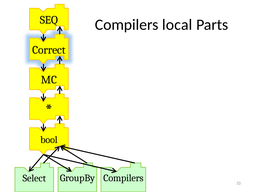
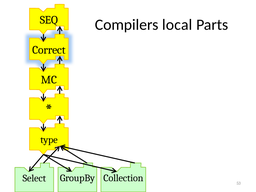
bool: bool -> type
GroupBy Compilers: Compilers -> Collection
